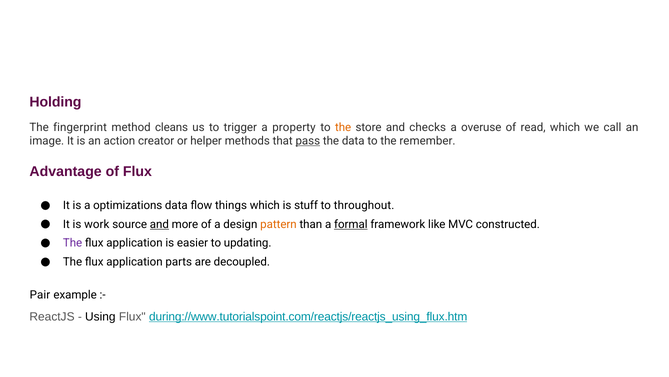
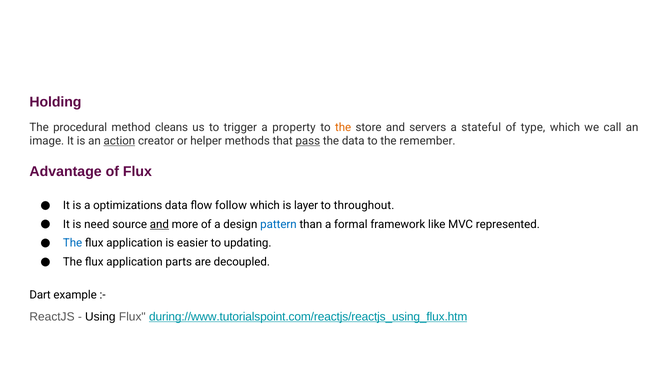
fingerprint: fingerprint -> procedural
checks: checks -> servers
overuse: overuse -> stateful
read: read -> type
action underline: none -> present
things: things -> follow
stuff: stuff -> layer
work: work -> need
pattern colour: orange -> blue
formal underline: present -> none
constructed: constructed -> represented
The at (73, 243) colour: purple -> blue
Pair: Pair -> Dart
